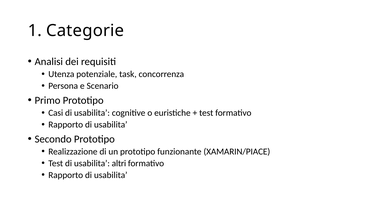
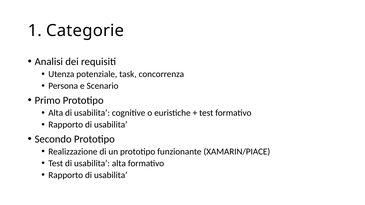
Casi at (56, 113): Casi -> Alta
usabilita altri: altri -> alta
